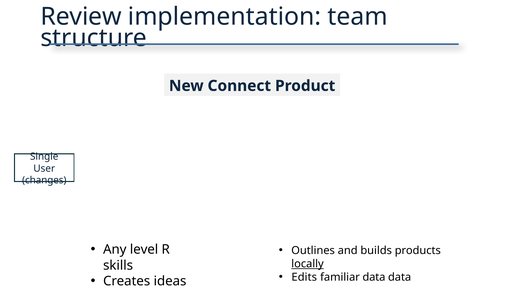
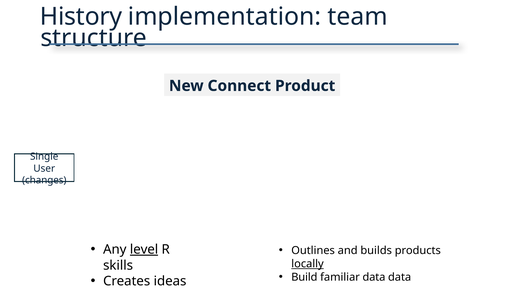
Review: Review -> History
level underline: none -> present
Edits: Edits -> Build
